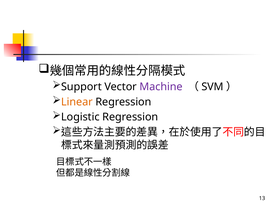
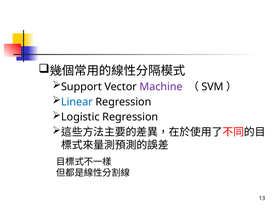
Linear colour: orange -> blue
